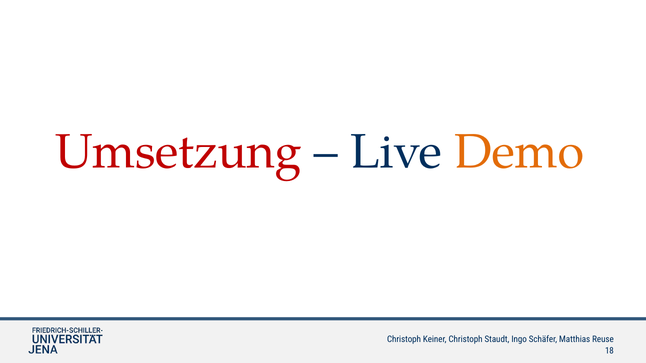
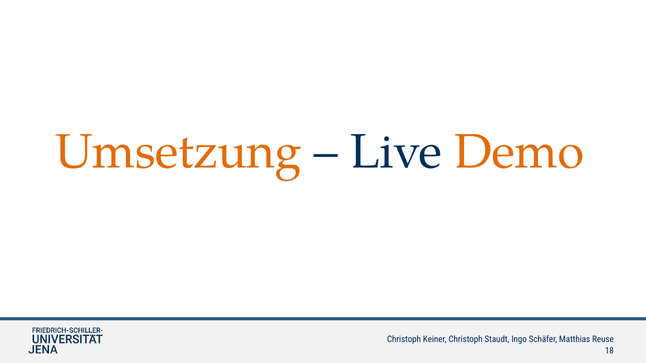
Umsetzung colour: red -> orange
